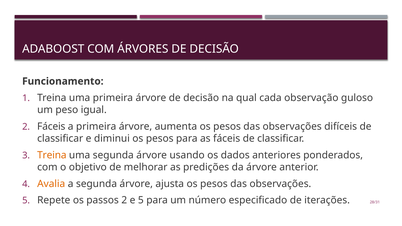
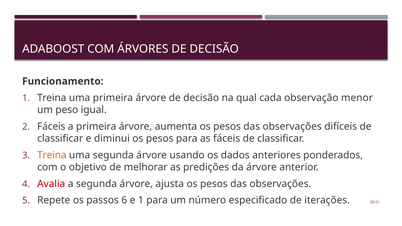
guloso: guloso -> menor
Avalia colour: orange -> red
passos 2: 2 -> 6
e 5: 5 -> 1
